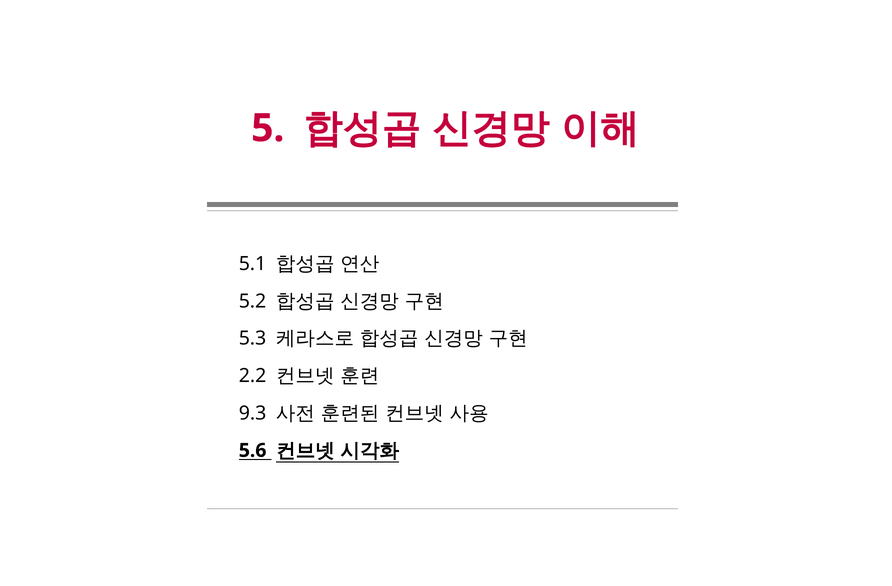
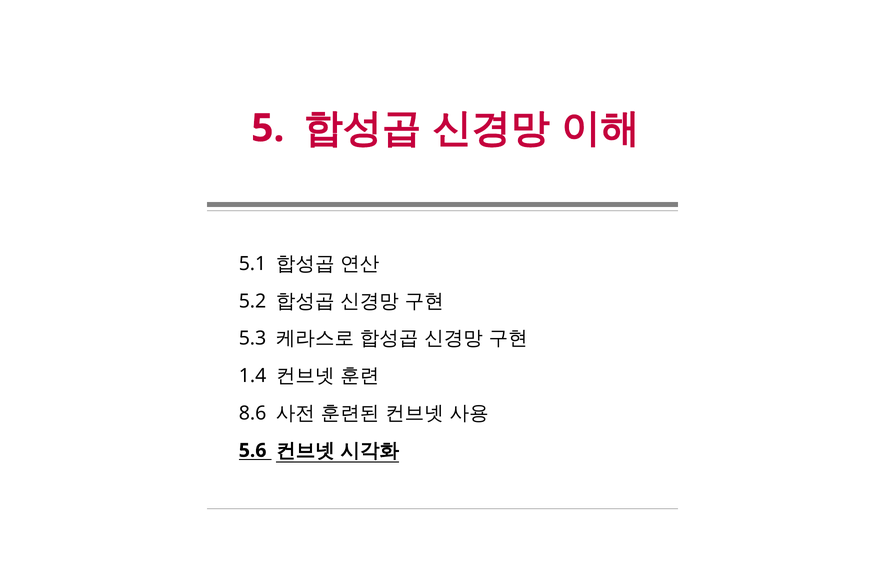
2.2: 2.2 -> 1.4
9.3: 9.3 -> 8.6
